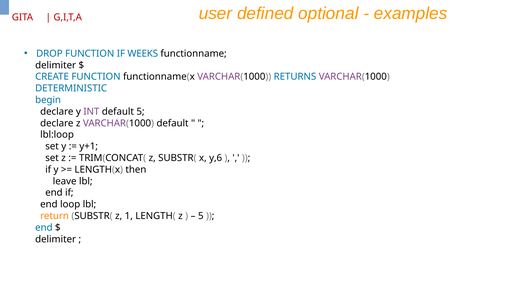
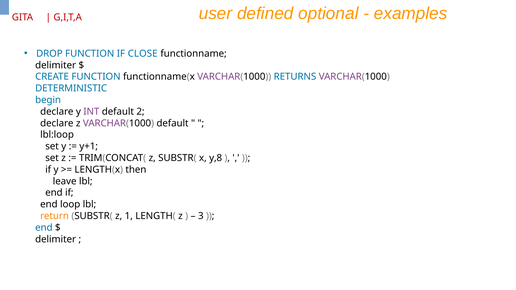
WEEKS: WEEKS -> CLOSE
default 5: 5 -> 2
y,6: y,6 -> y,8
5 at (201, 216): 5 -> 3
